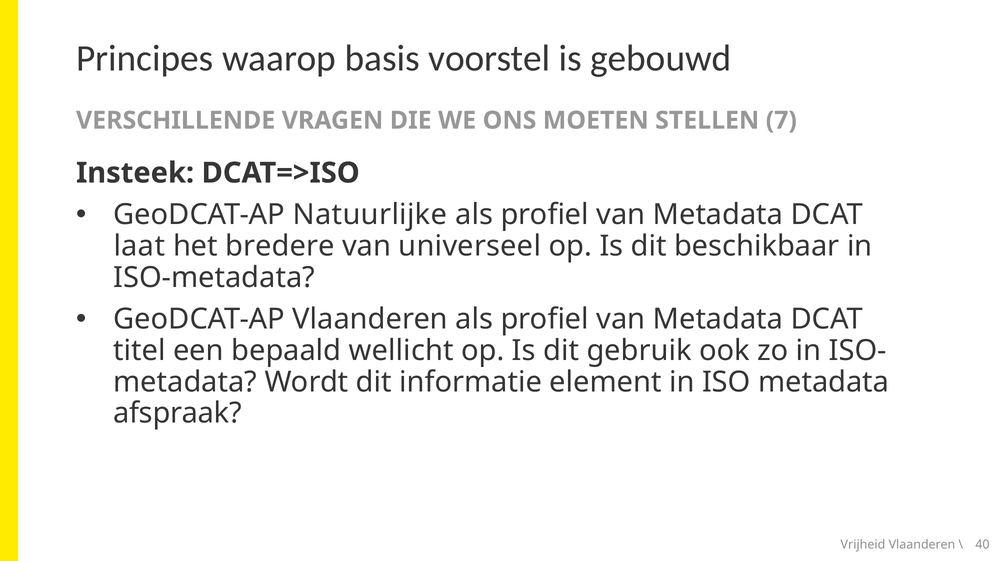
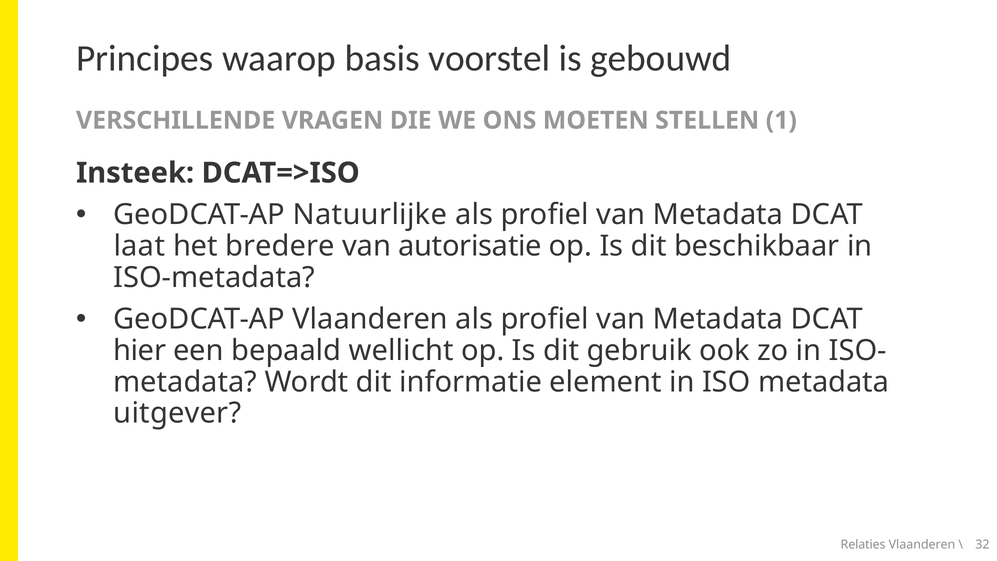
7: 7 -> 1
universeel: universeel -> autorisatie
titel: titel -> hier
afspraak: afspraak -> uitgever
Vrijheid: Vrijheid -> Relaties
40: 40 -> 32
